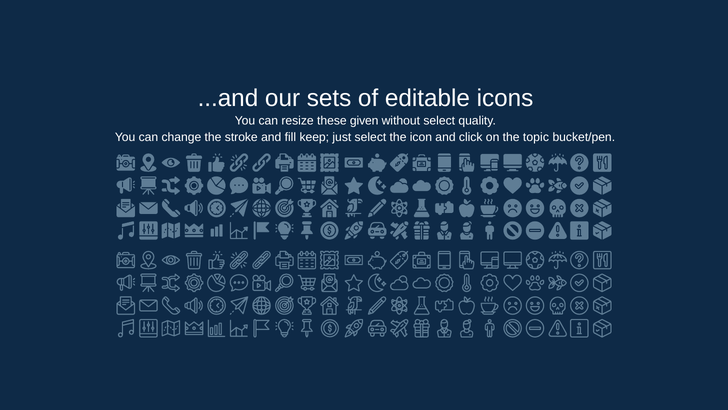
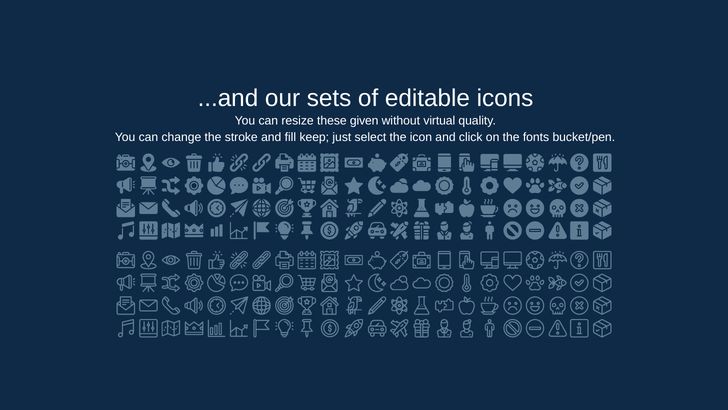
without select: select -> virtual
topic: topic -> fonts
